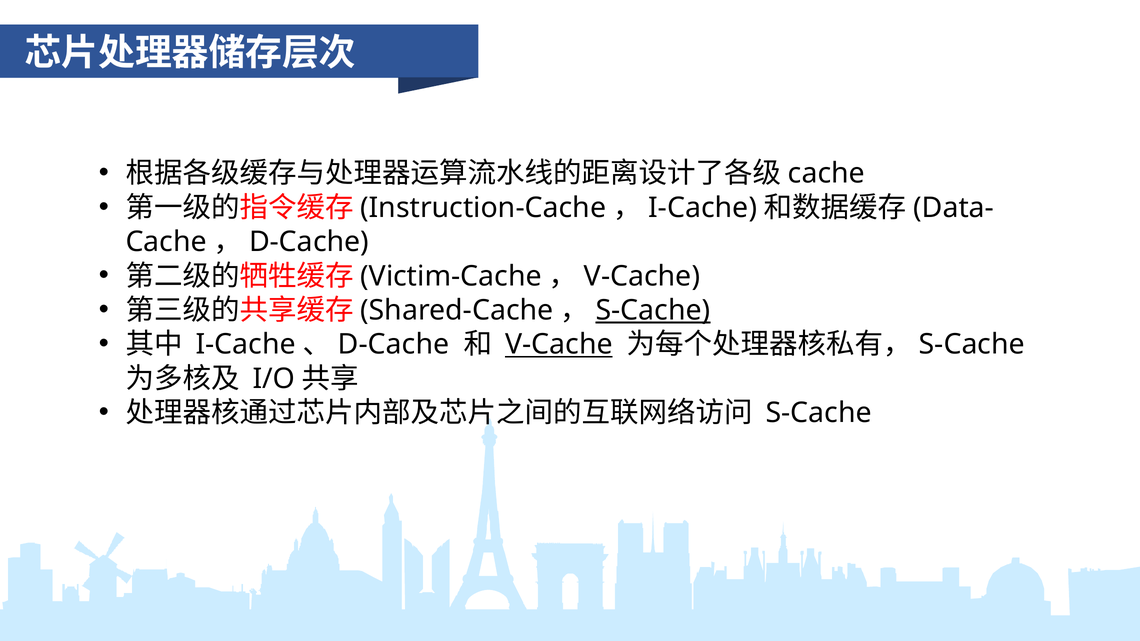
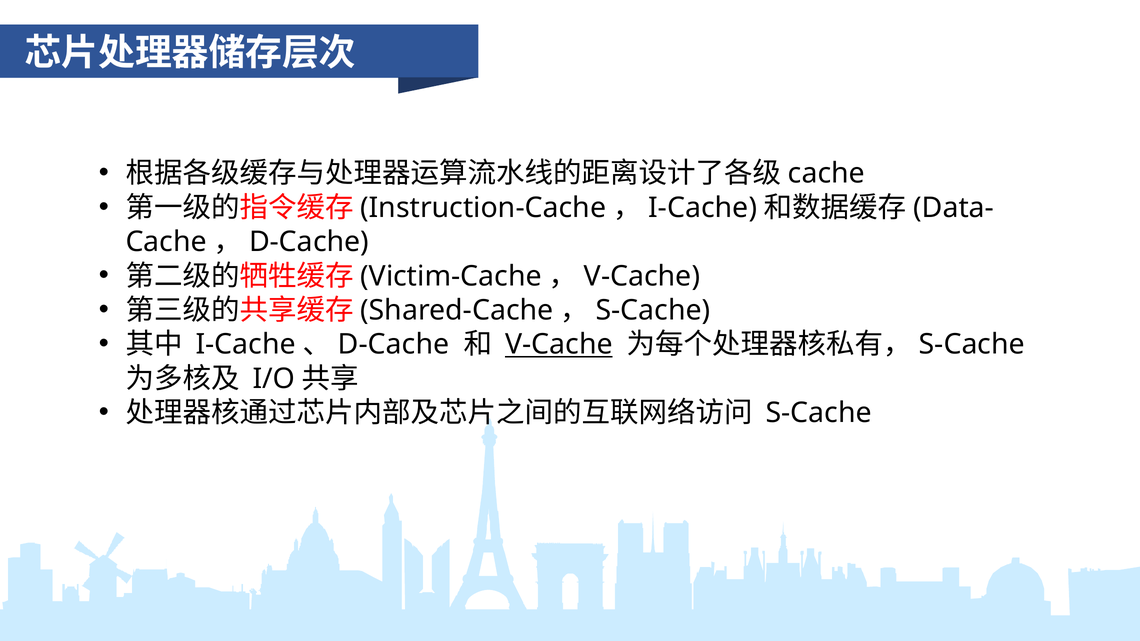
S-Cache at (653, 310) underline: present -> none
